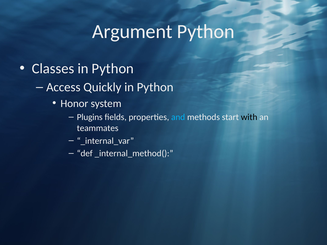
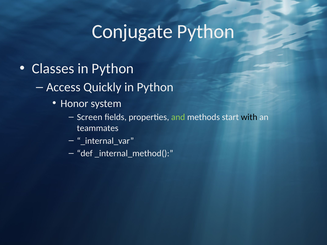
Argument: Argument -> Conjugate
Plugins: Plugins -> Screen
and colour: light blue -> light green
